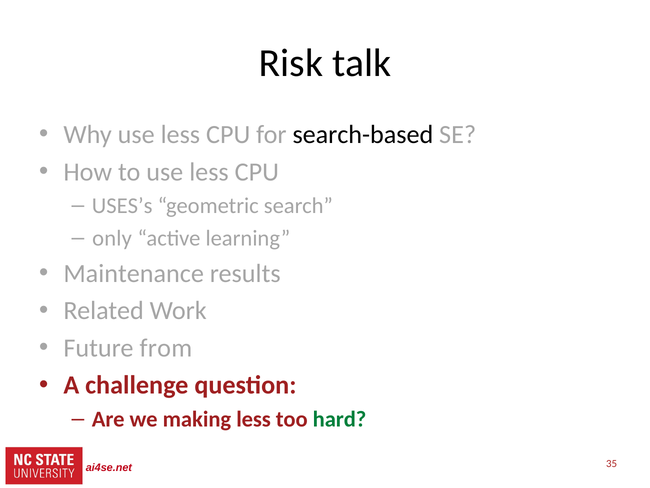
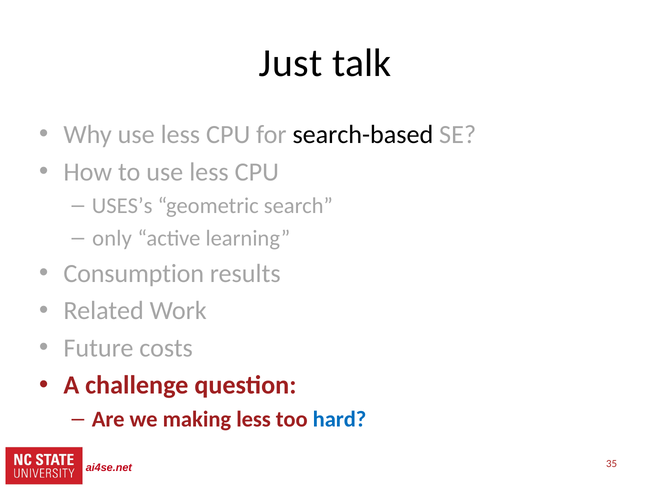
Risk: Risk -> Just
Maintenance: Maintenance -> Consumption
from: from -> costs
hard colour: green -> blue
